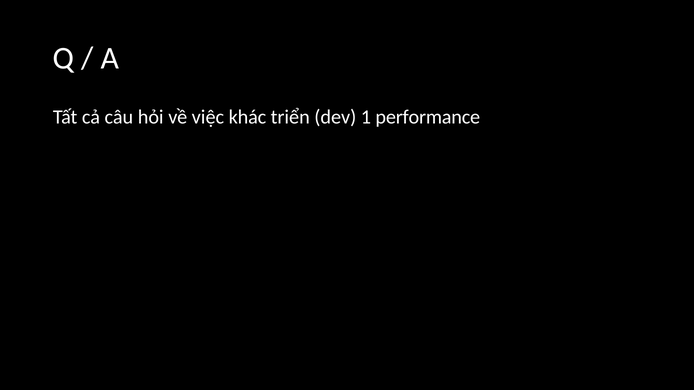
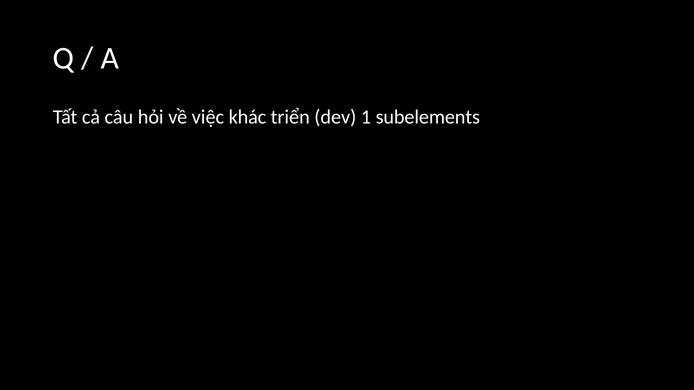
performance: performance -> subelements
